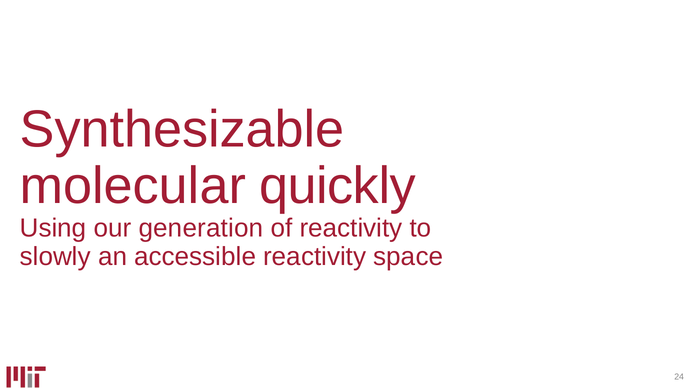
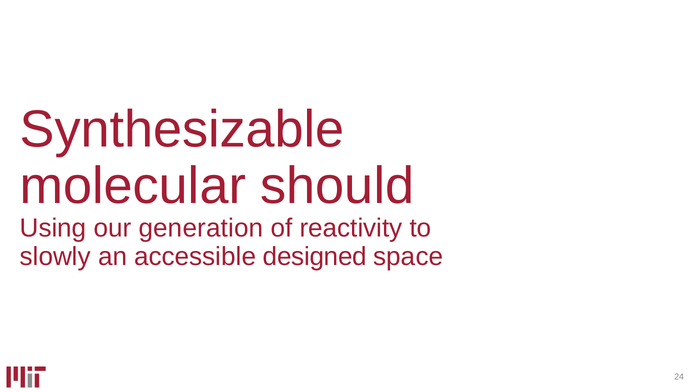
quickly: quickly -> should
accessible reactivity: reactivity -> designed
